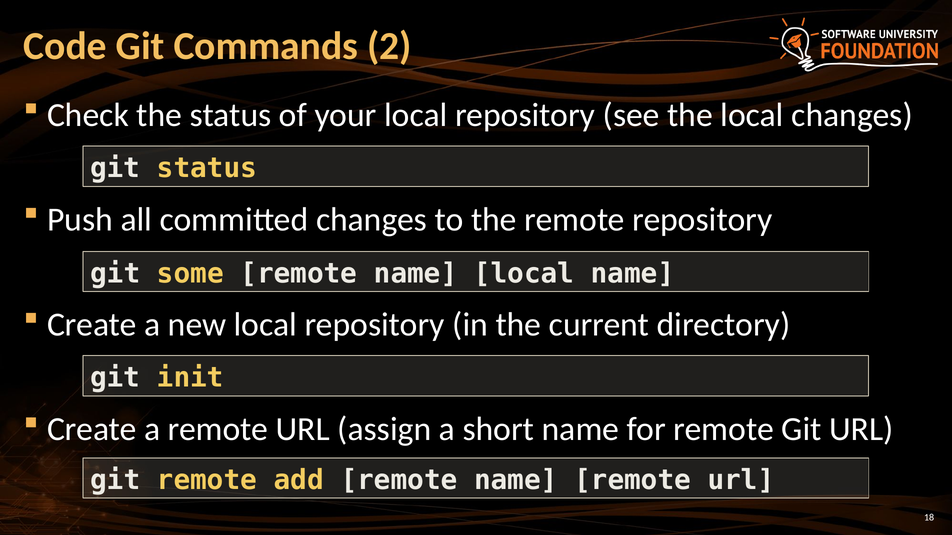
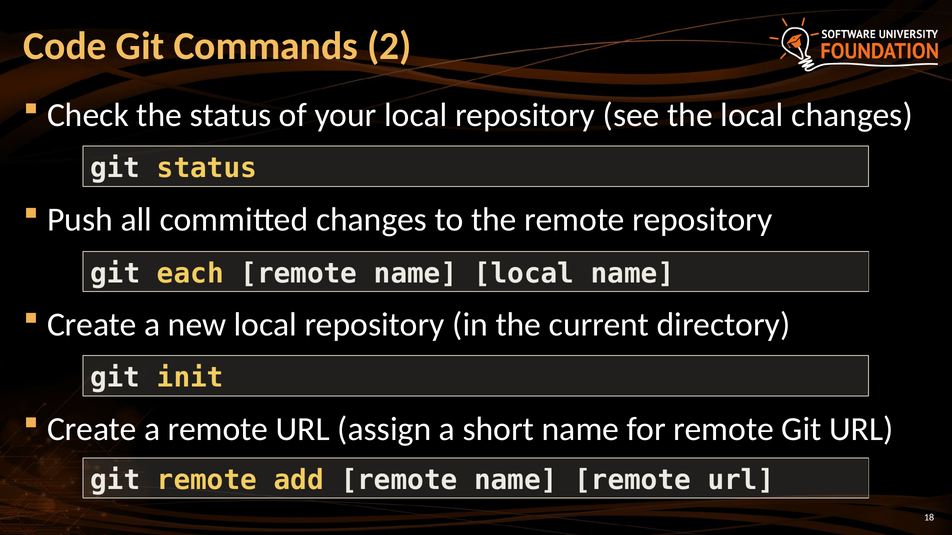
some: some -> each
